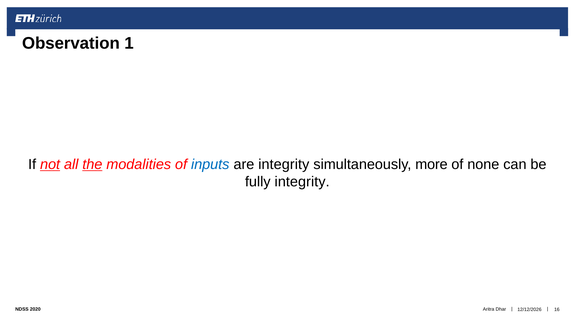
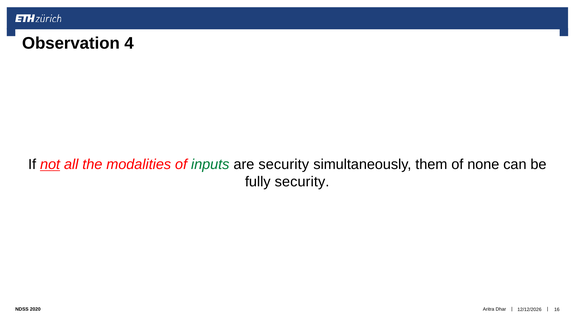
1: 1 -> 4
the underline: present -> none
inputs colour: blue -> green
are integrity: integrity -> security
more: more -> them
fully integrity: integrity -> security
